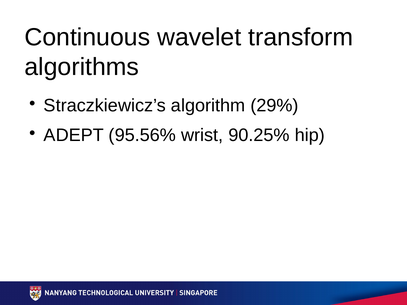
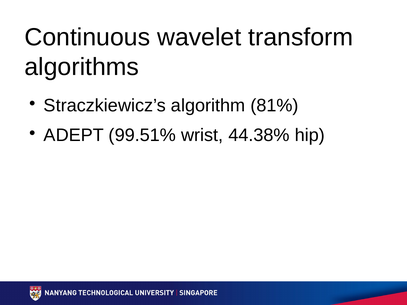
29%: 29% -> 81%
95.56%: 95.56% -> 99.51%
90.25%: 90.25% -> 44.38%
